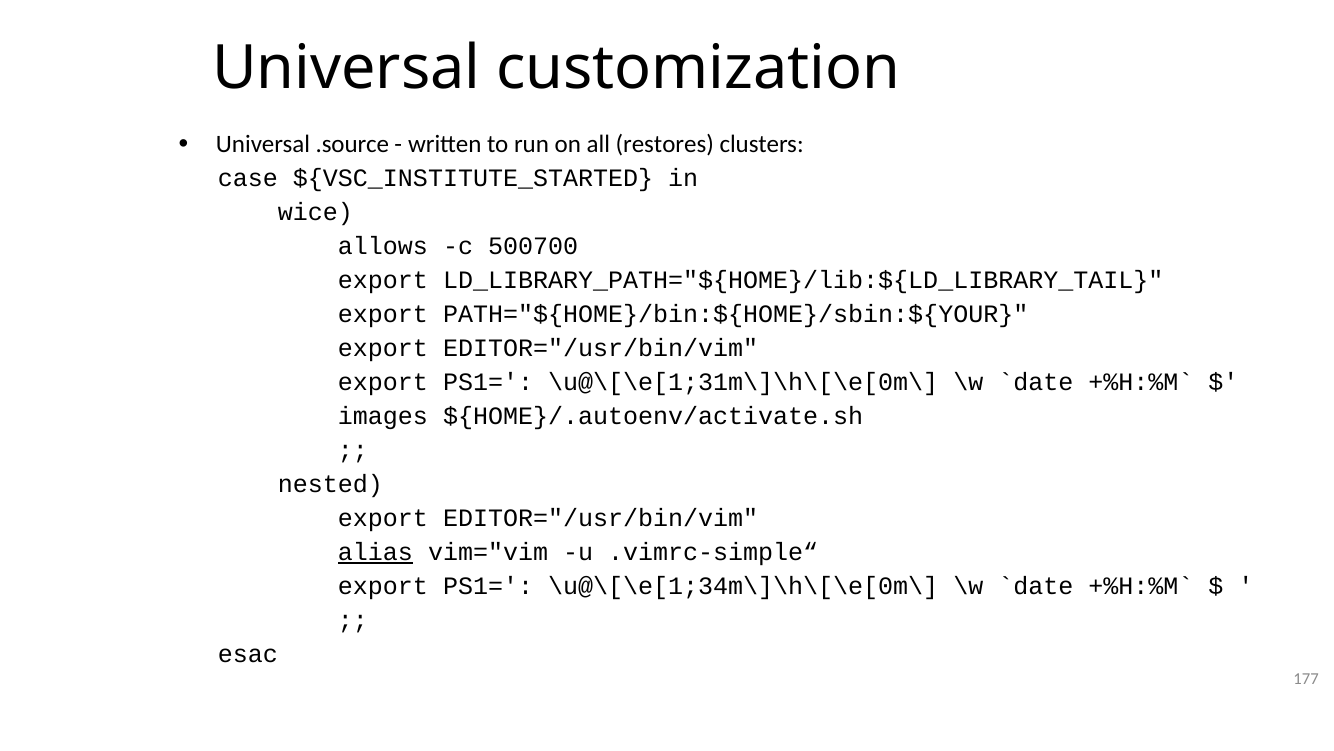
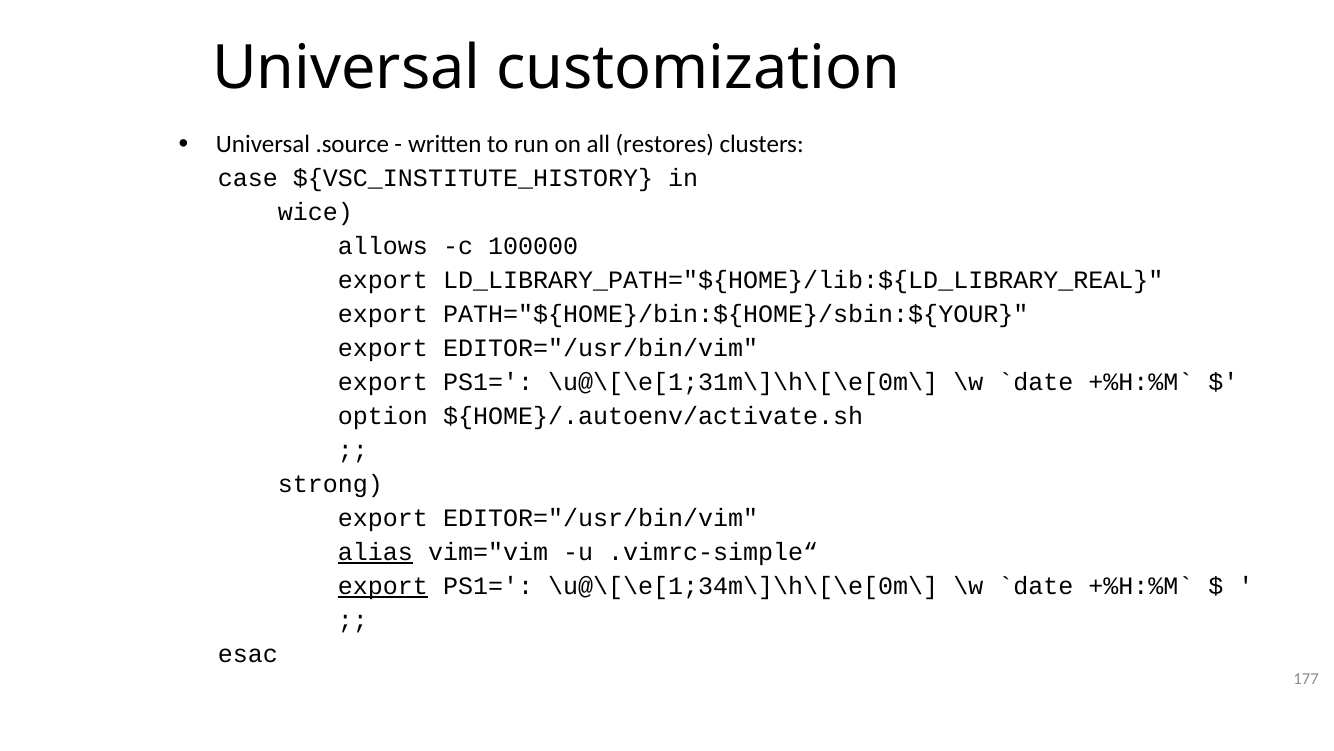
${VSC_INSTITUTE_STARTED: ${VSC_INSTITUTE_STARTED -> ${VSC_INSTITUTE_HISTORY
500700: 500700 -> 100000
LD_LIBRARY_PATH="${HOME}/lib:${LD_LIBRARY_TAIL: LD_LIBRARY_PATH="${HOME}/lib:${LD_LIBRARY_TAIL -> LD_LIBRARY_PATH="${HOME}/lib:${LD_LIBRARY_REAL
images: images -> option
nested: nested -> strong
export at (383, 586) underline: none -> present
